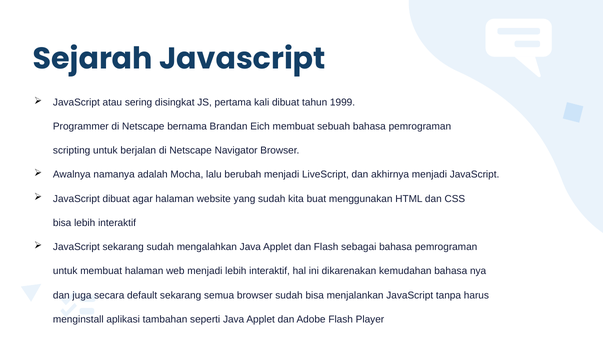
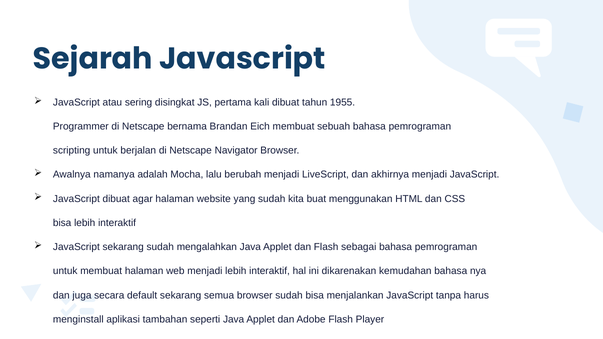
1999: 1999 -> 1955
